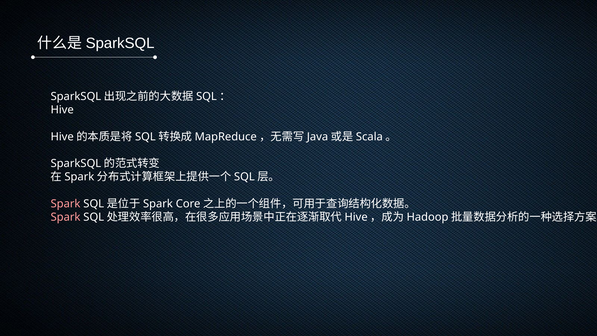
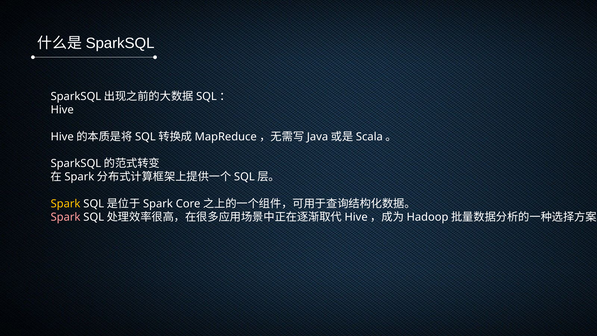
Spark at (66, 204) colour: pink -> yellow
